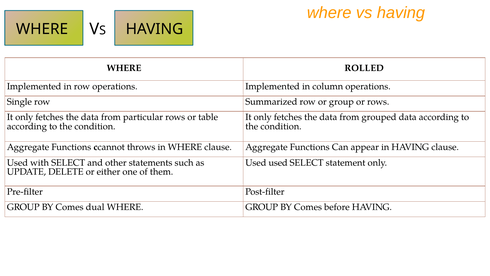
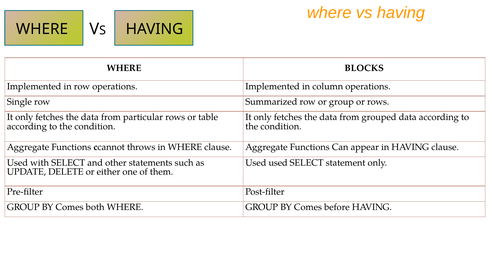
ROLLED: ROLLED -> BLOCKS
dual: dual -> both
